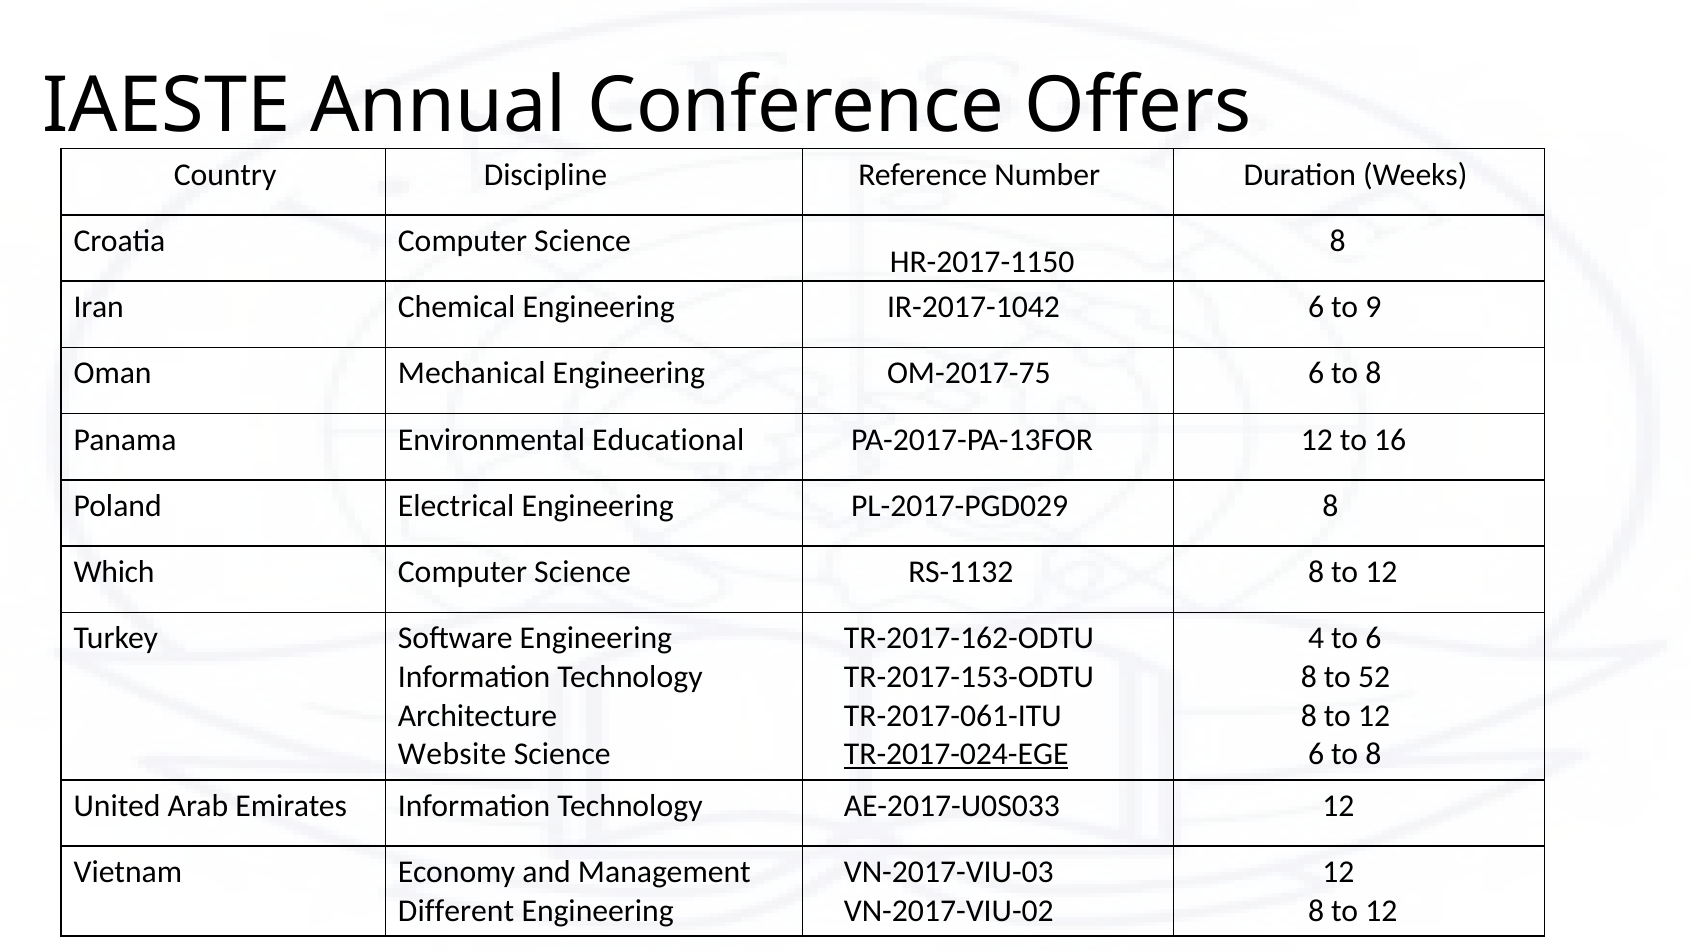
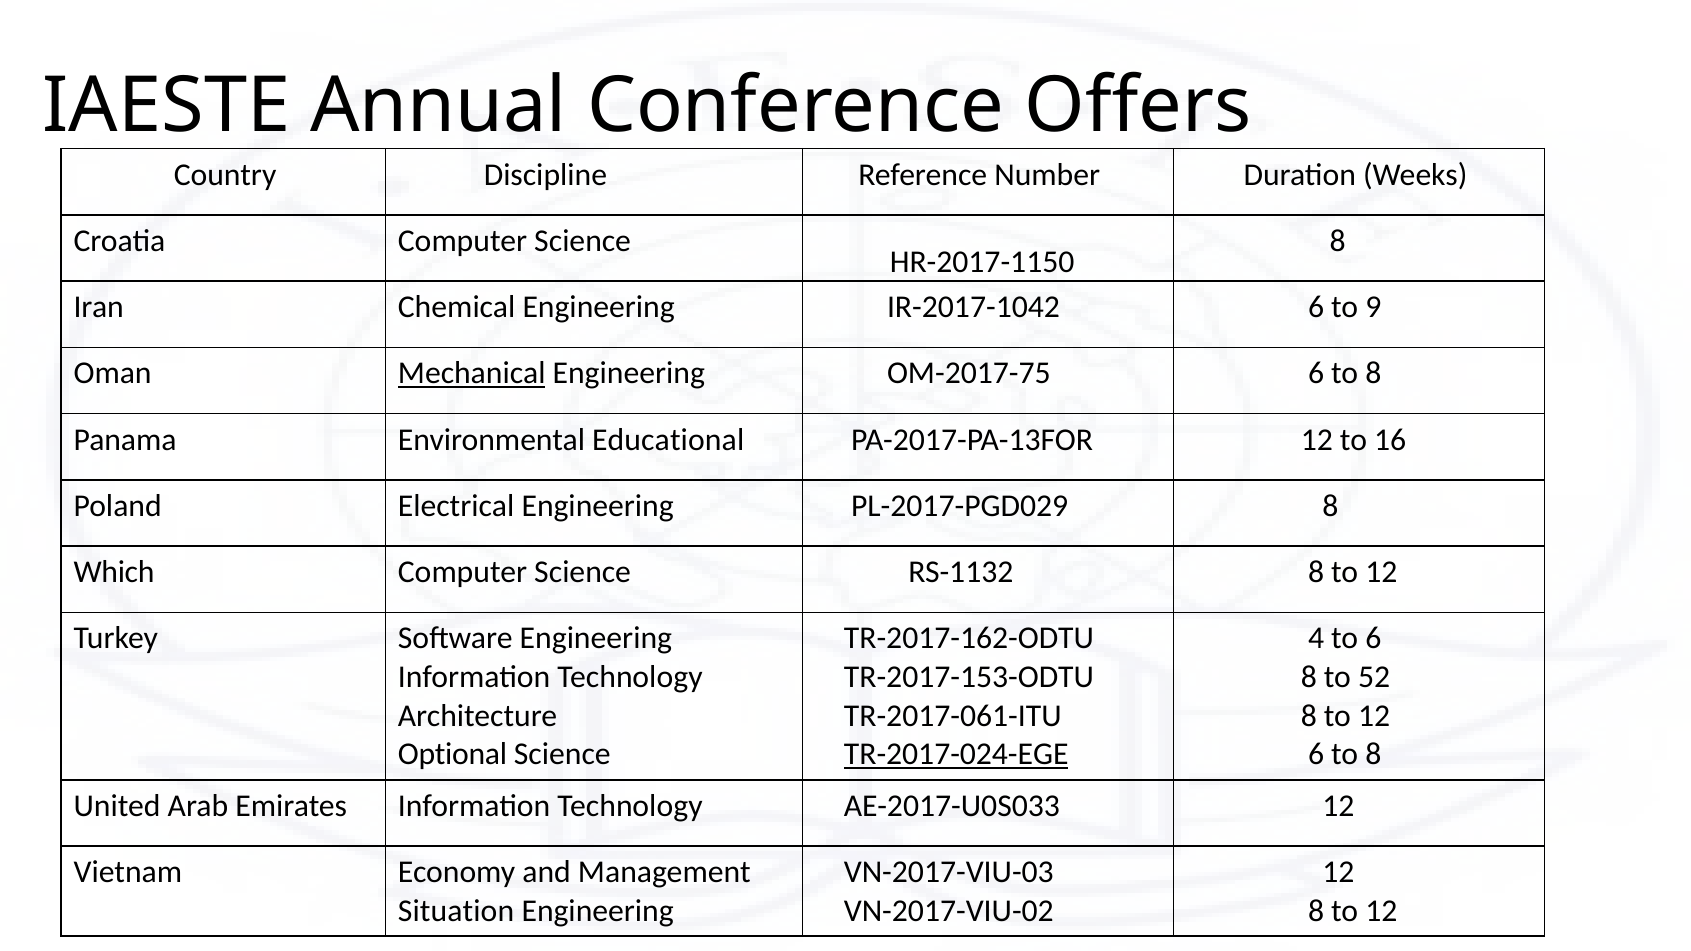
Mechanical underline: none -> present
Website: Website -> Optional
Different: Different -> Situation
